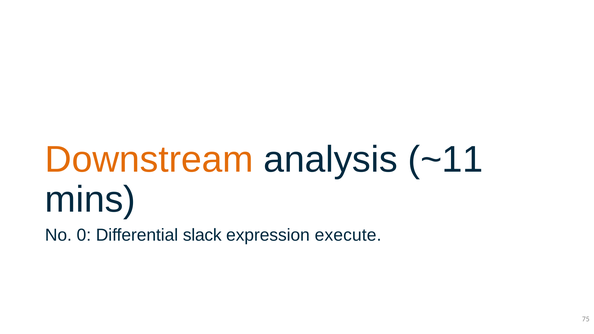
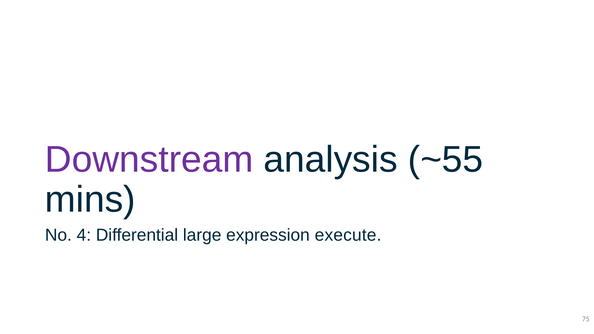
Downstream colour: orange -> purple
~11: ~11 -> ~55
0: 0 -> 4
slack: slack -> large
